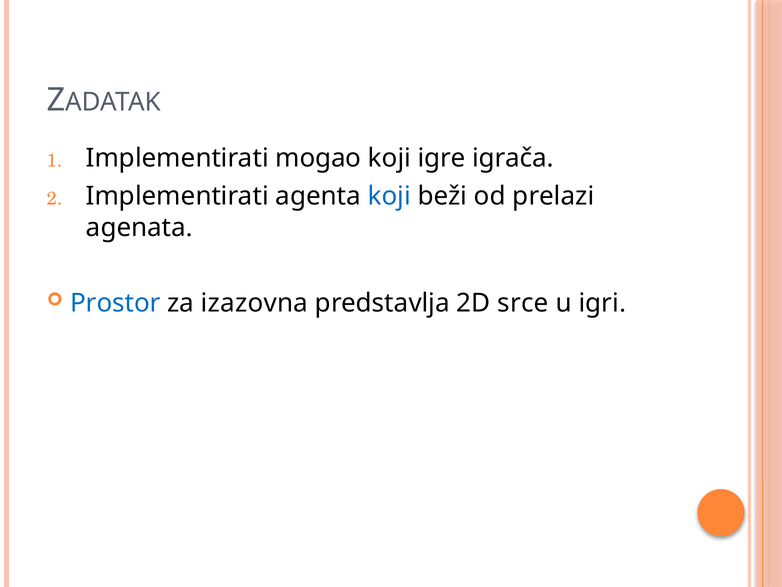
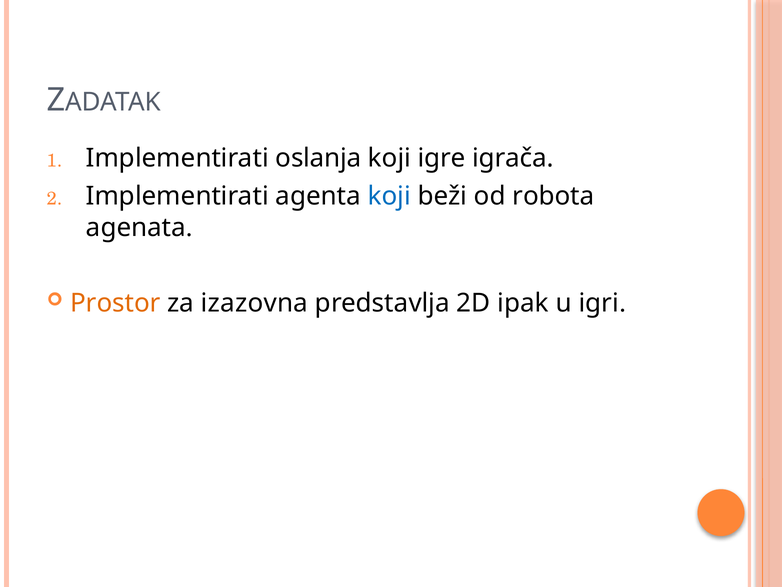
mogao: mogao -> oslanja
prelazi: prelazi -> robota
Prostor colour: blue -> orange
srce: srce -> ipak
